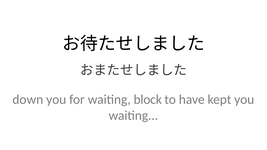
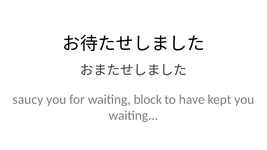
down: down -> saucy
